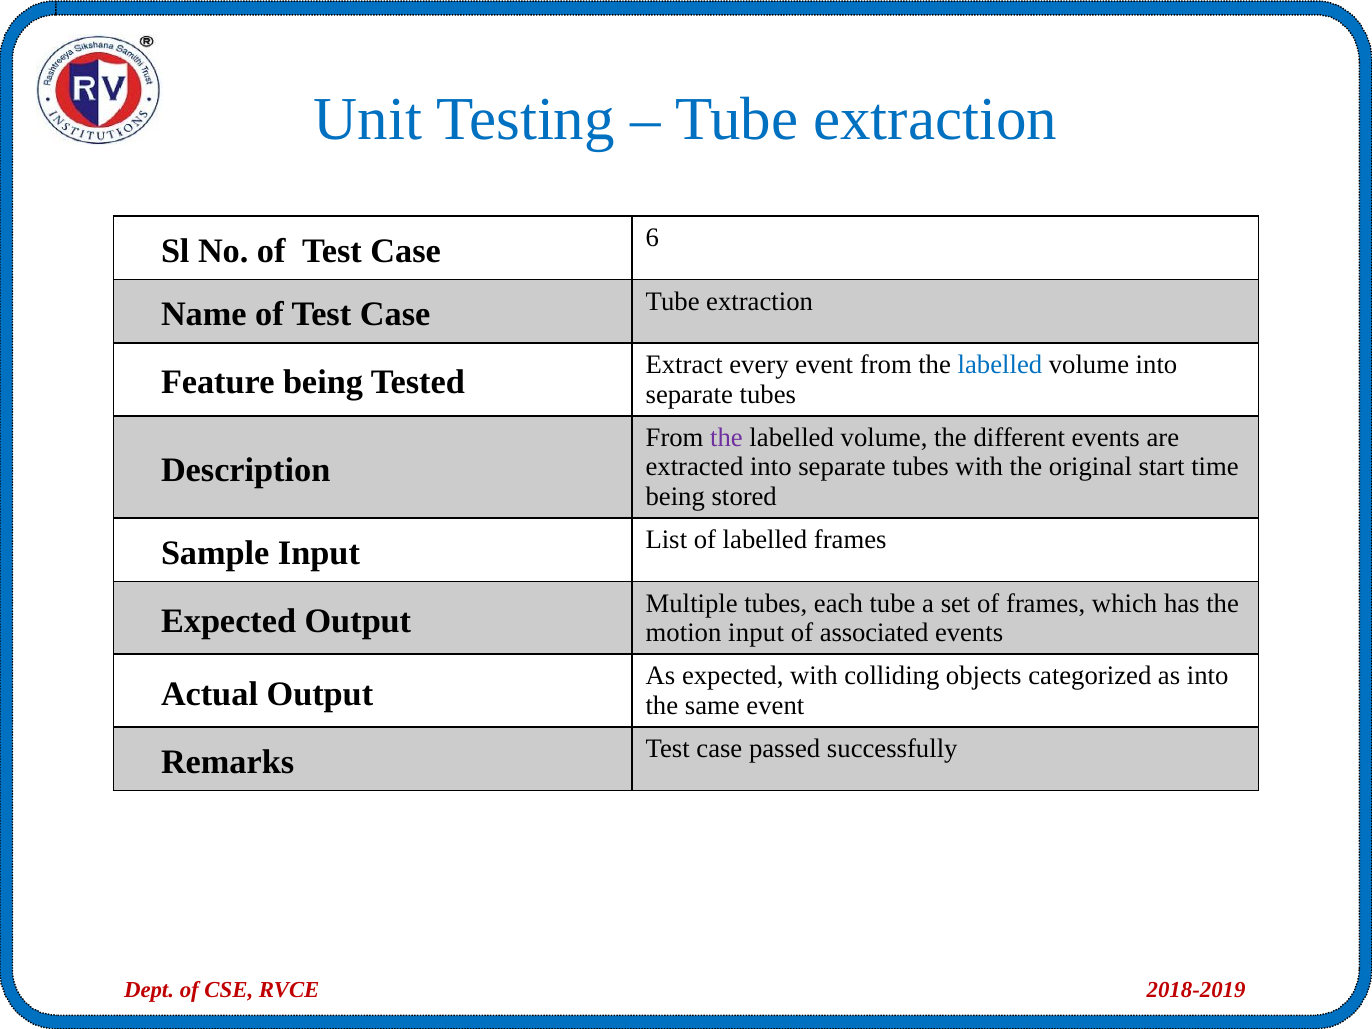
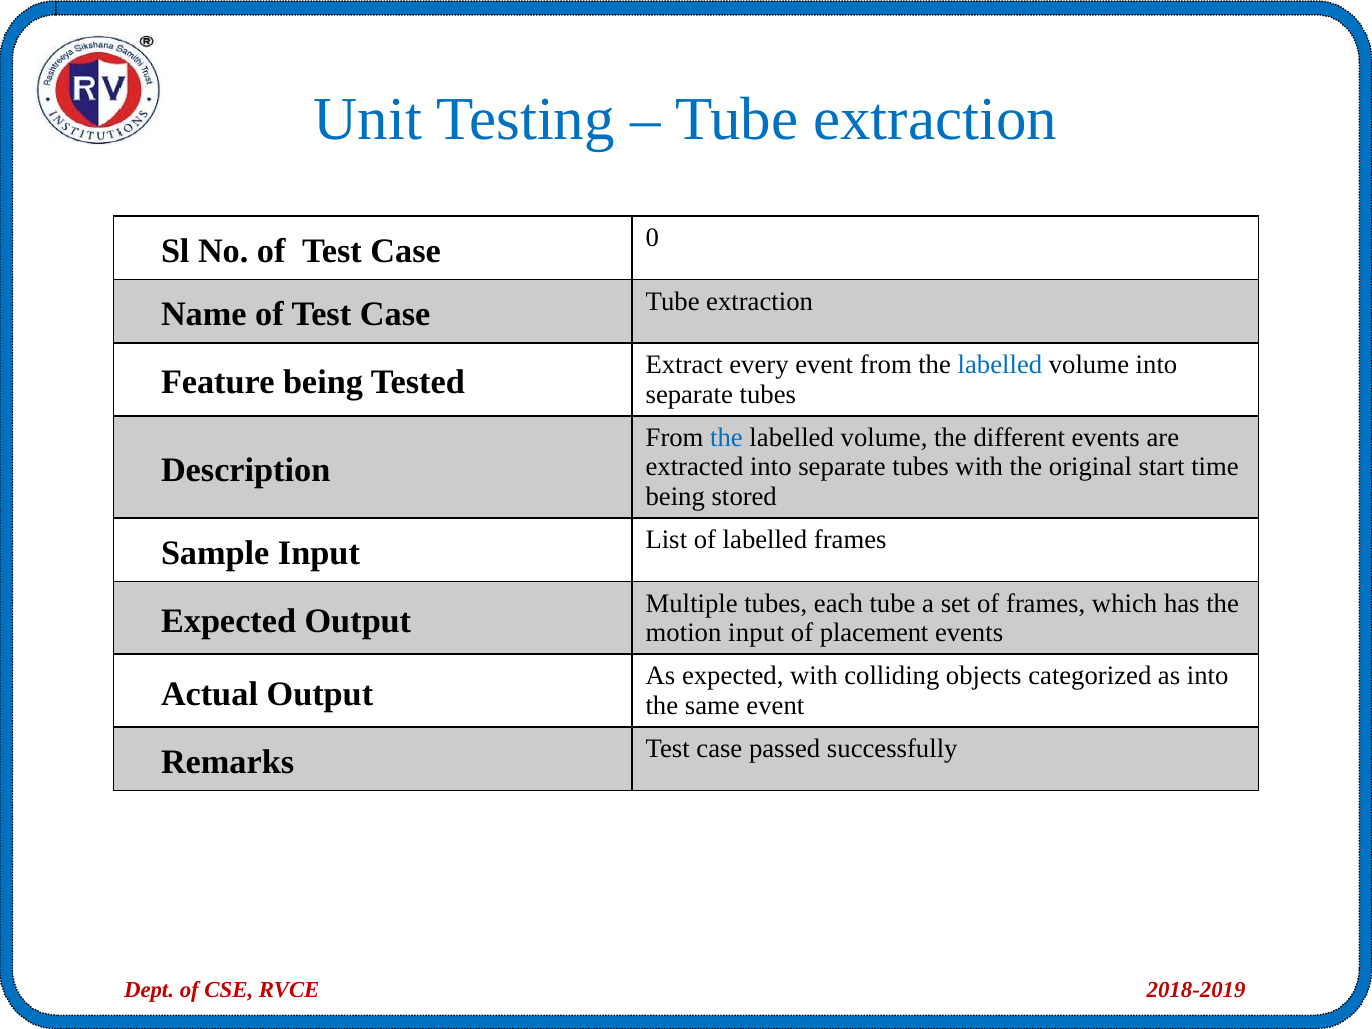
6: 6 -> 0
the at (726, 438) colour: purple -> blue
associated: associated -> placement
